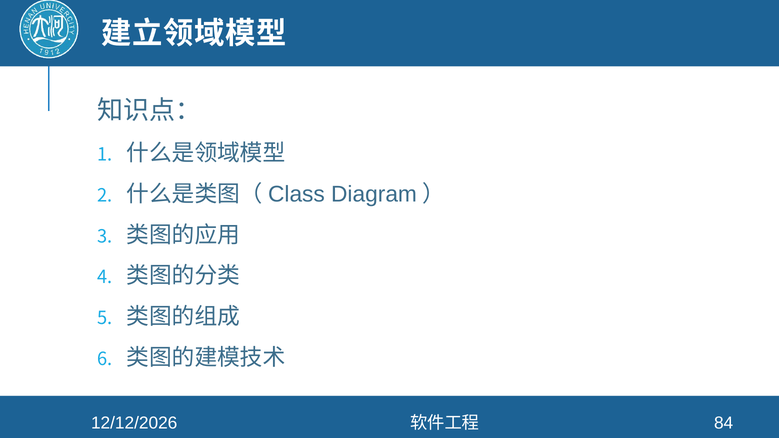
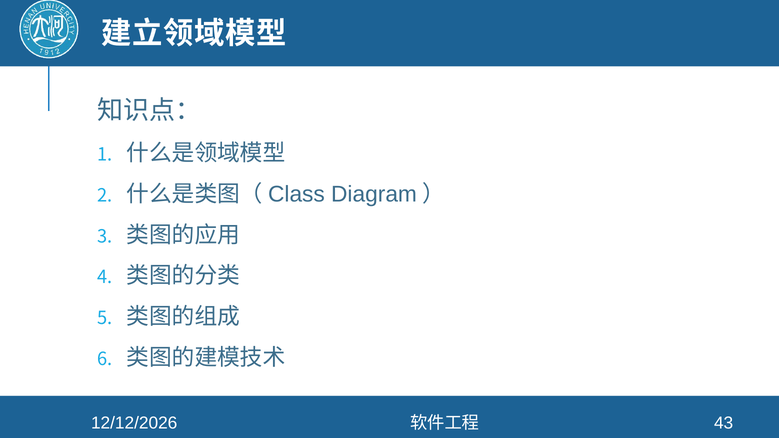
84: 84 -> 43
